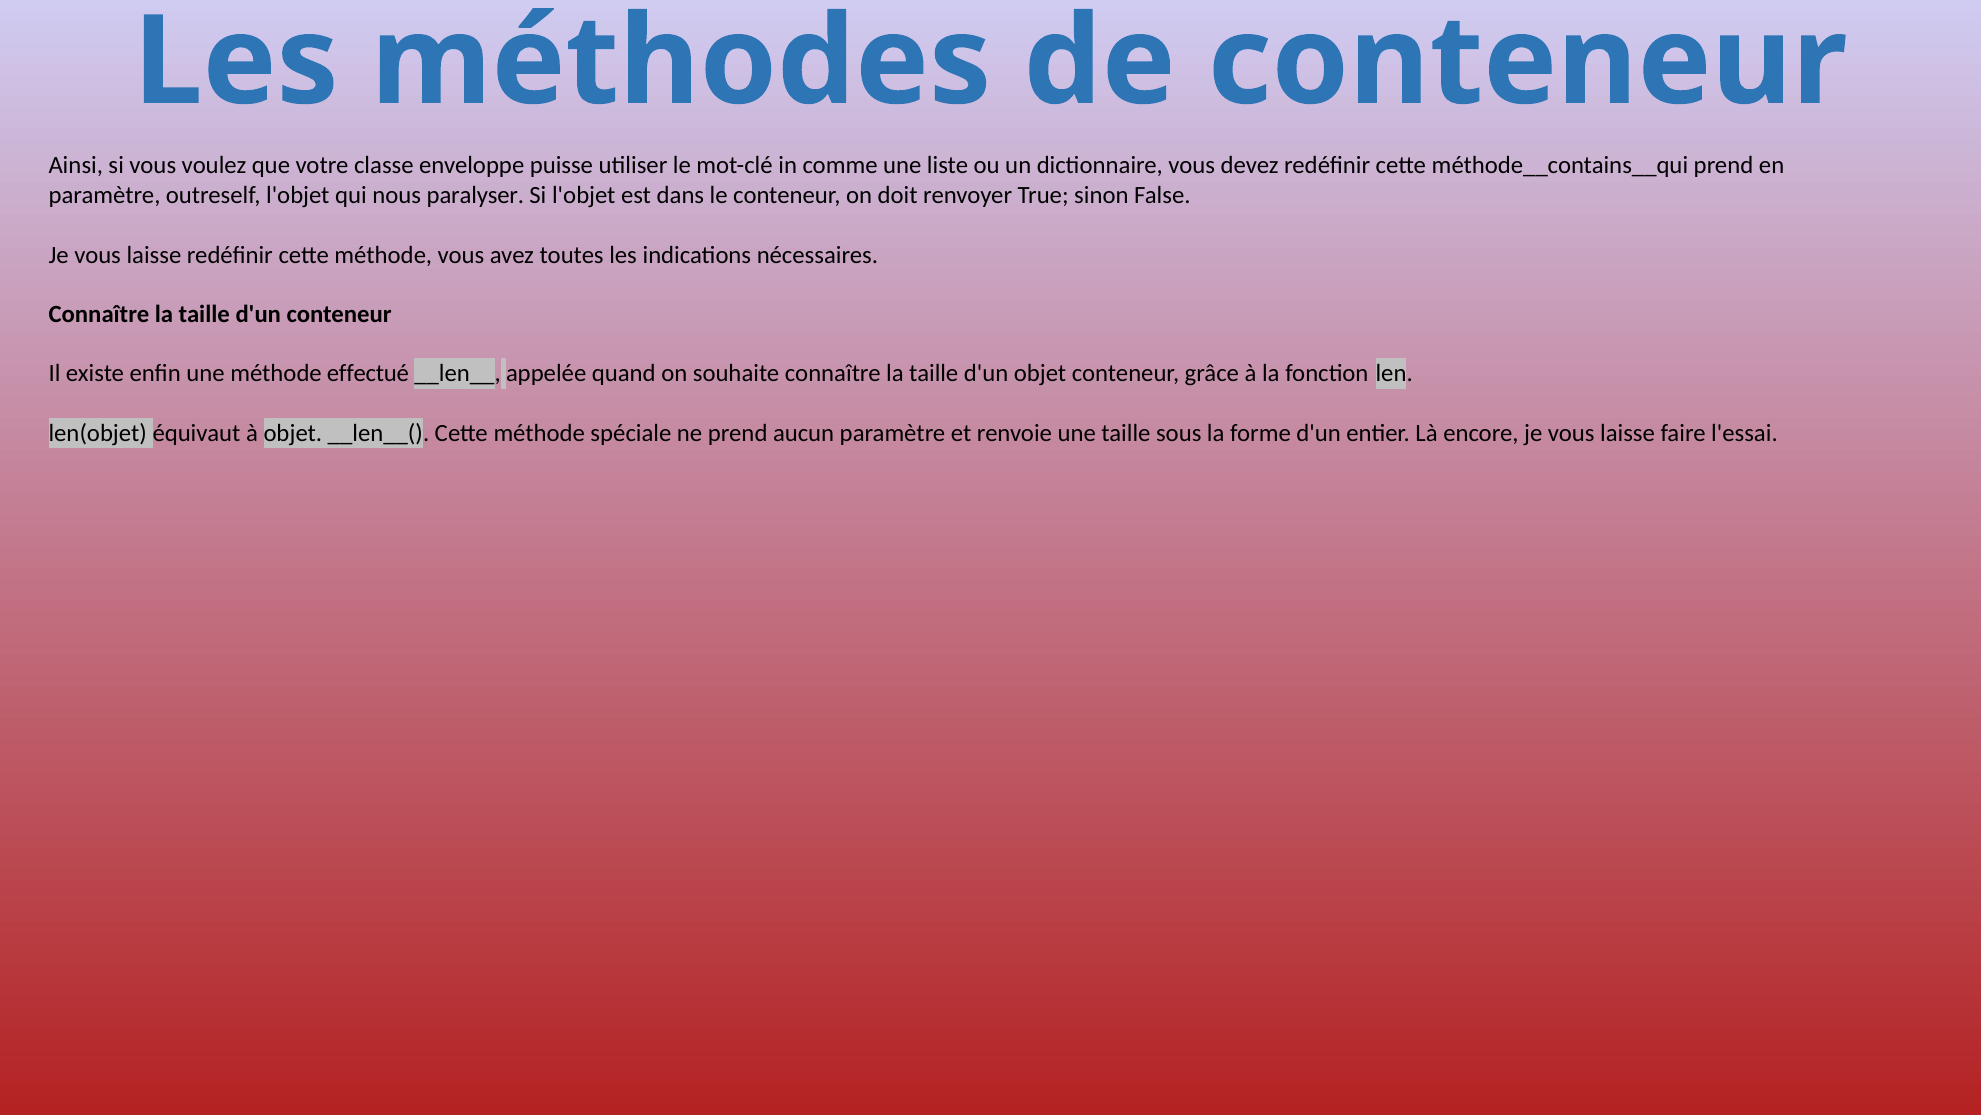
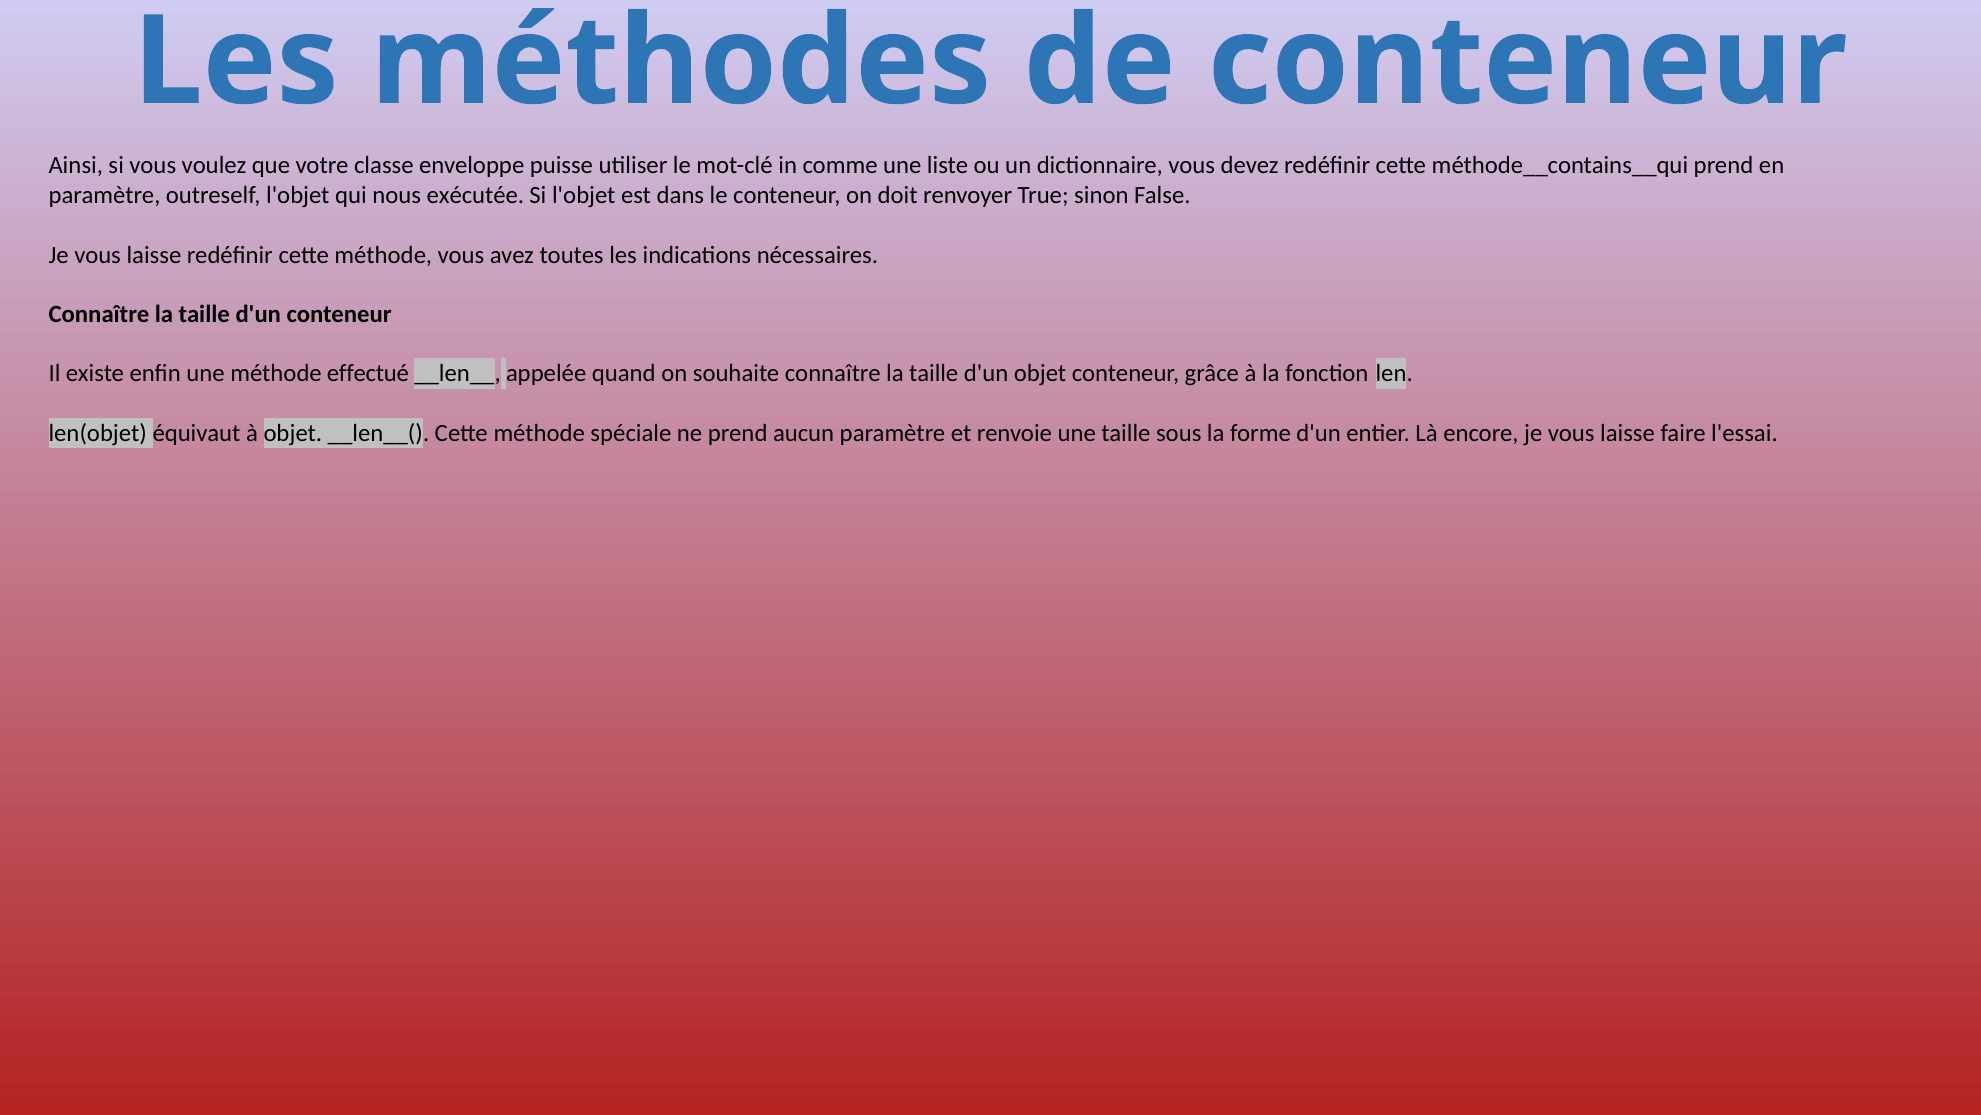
paralyser: paralyser -> exécutée
